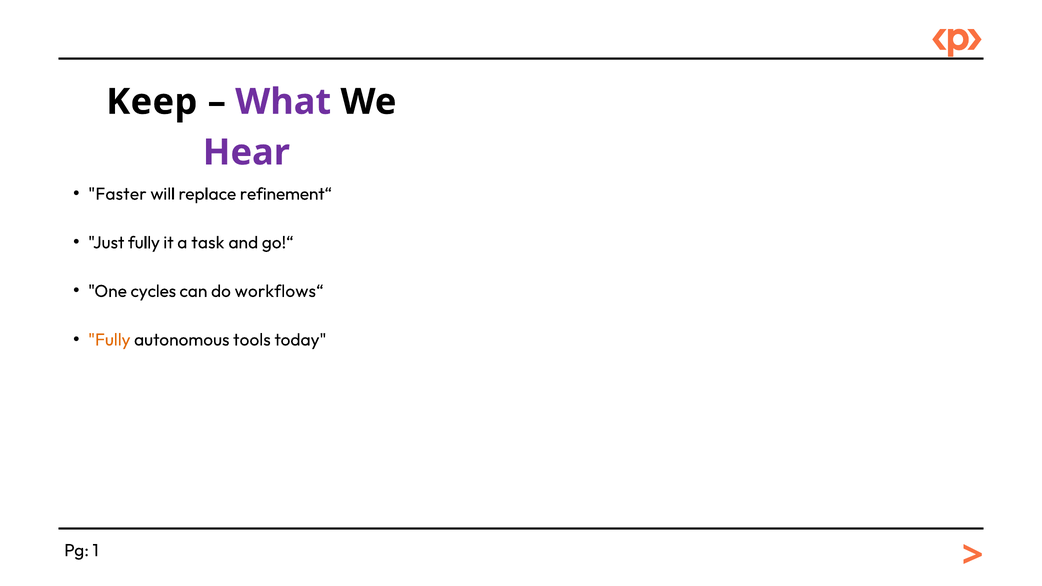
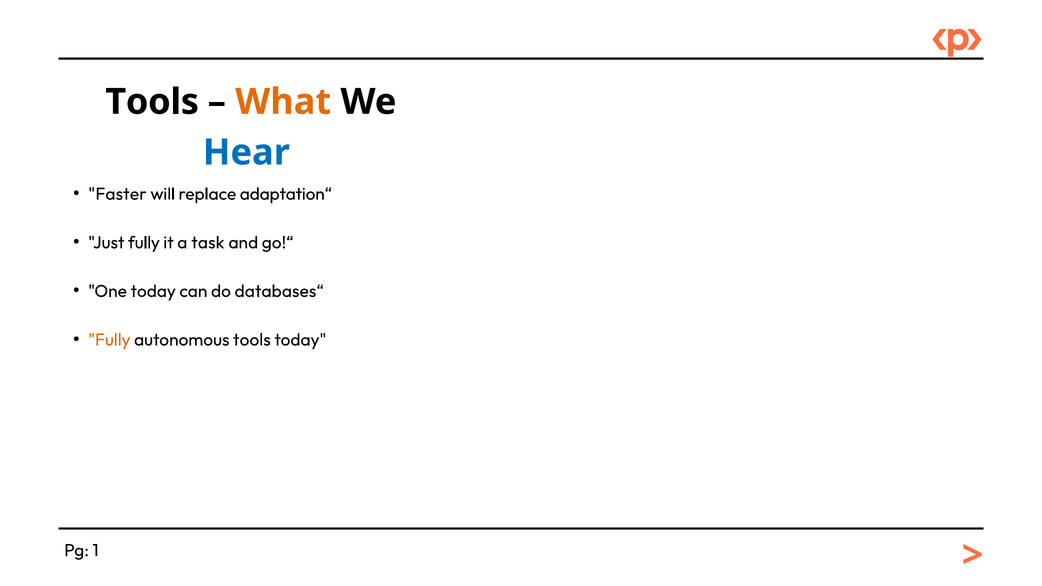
Keep at (152, 102): Keep -> Tools
What colour: purple -> orange
Hear colour: purple -> blue
refinement“: refinement“ -> adaptation“
One cycles: cycles -> today
workflows“: workflows“ -> databases“
